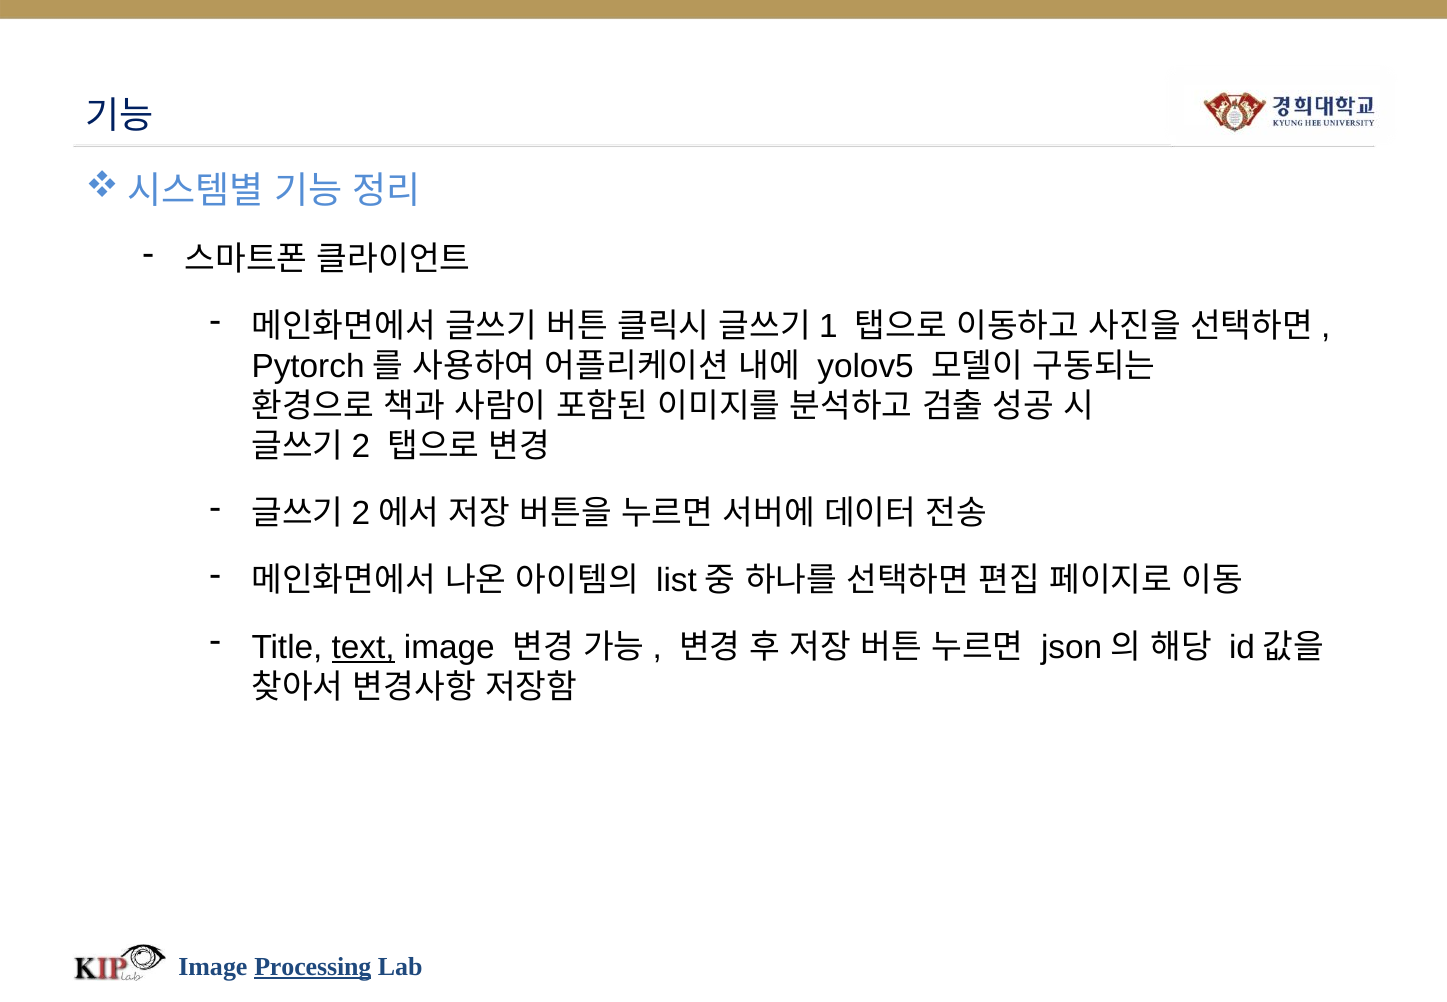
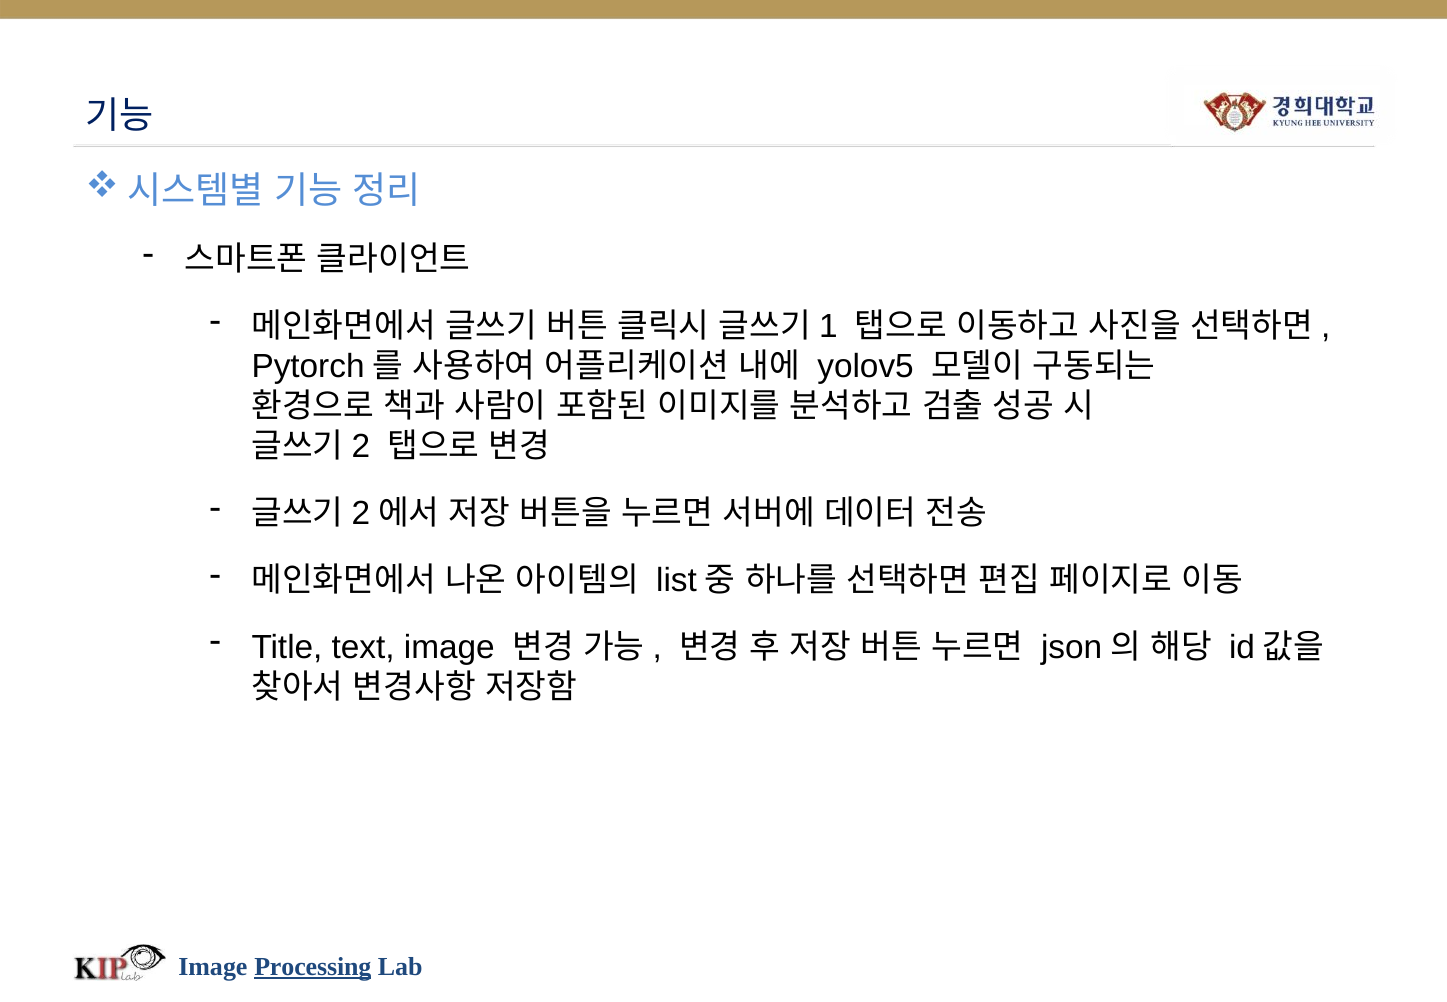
text underline: present -> none
